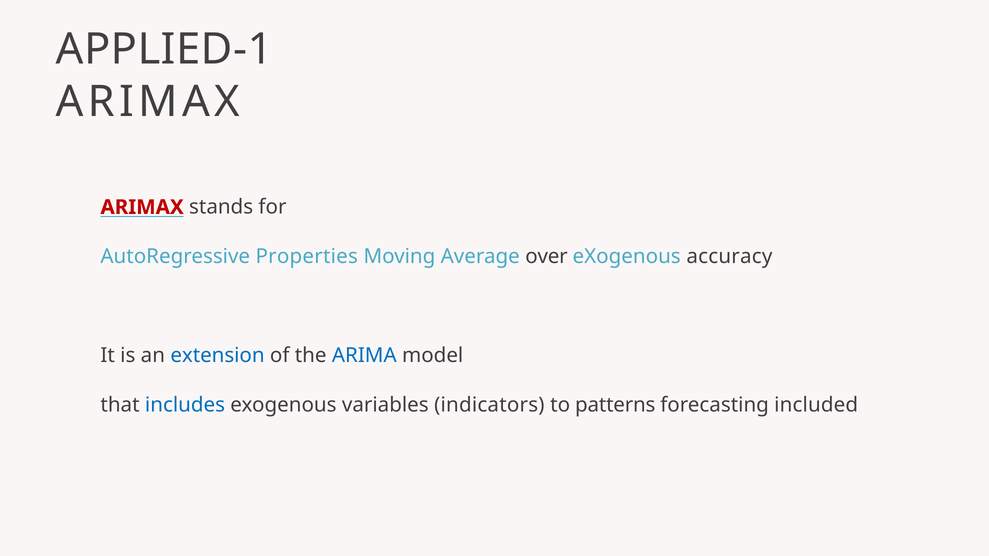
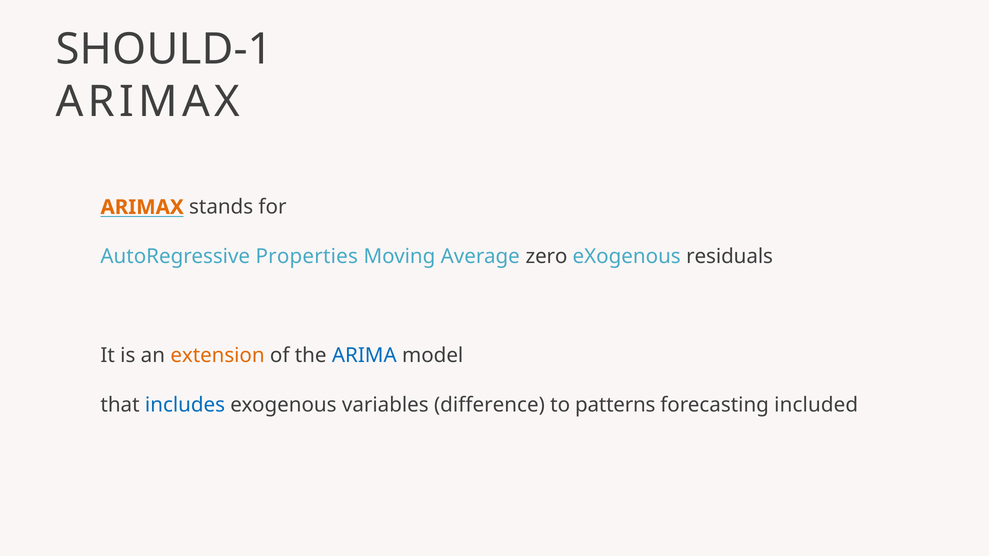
APPLIED-1: APPLIED-1 -> SHOULD-1
ARIMAX at (142, 207) colour: red -> orange
over: over -> zero
accuracy: accuracy -> residuals
extension colour: blue -> orange
indicators: indicators -> difference
